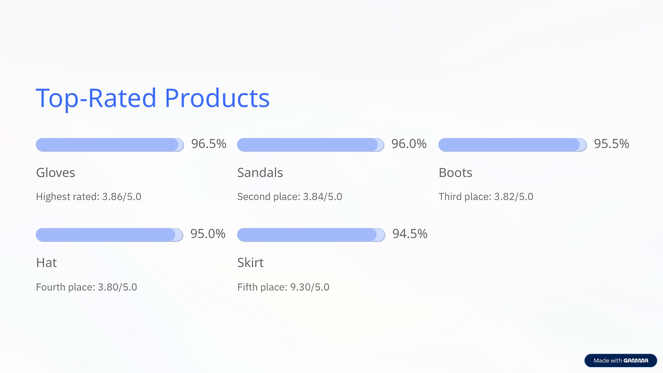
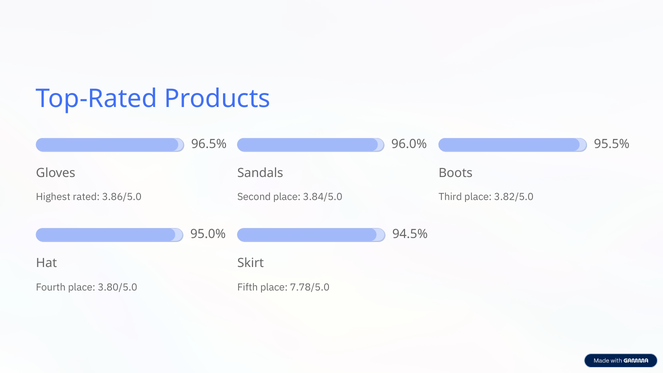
9.30/5.0: 9.30/5.0 -> 7.78/5.0
